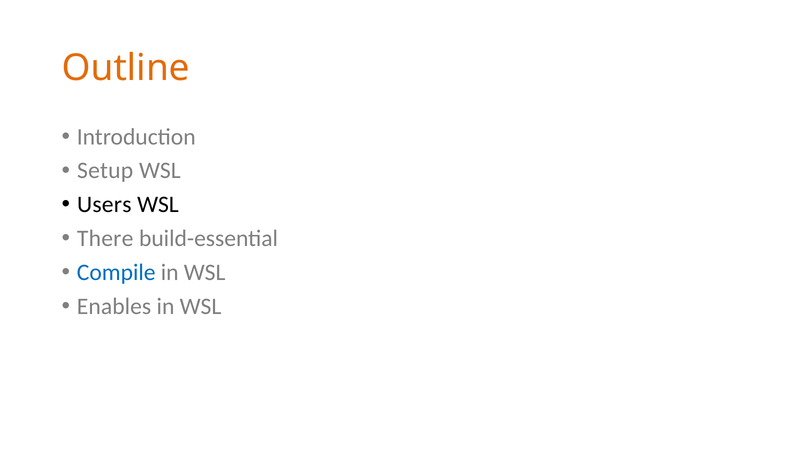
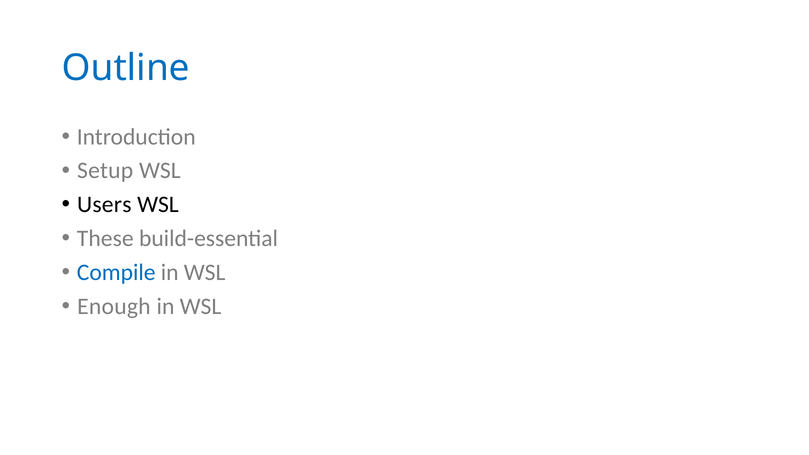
Outline colour: orange -> blue
There: There -> These
Enables: Enables -> Enough
